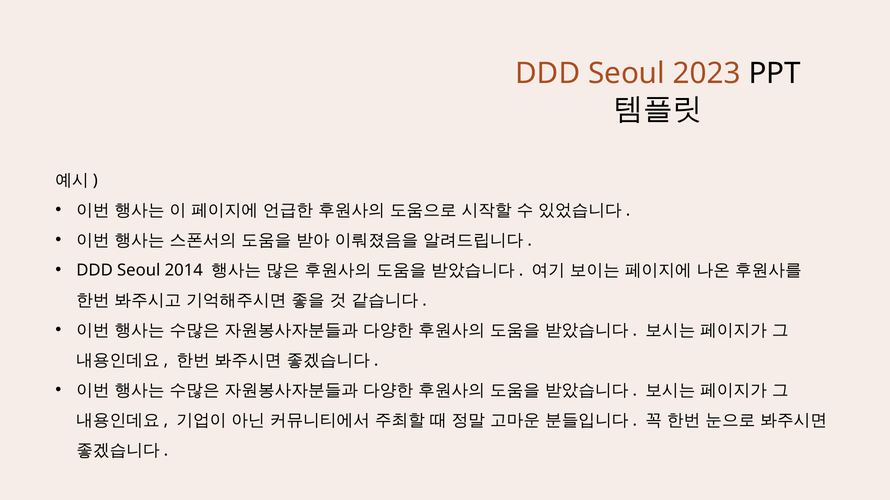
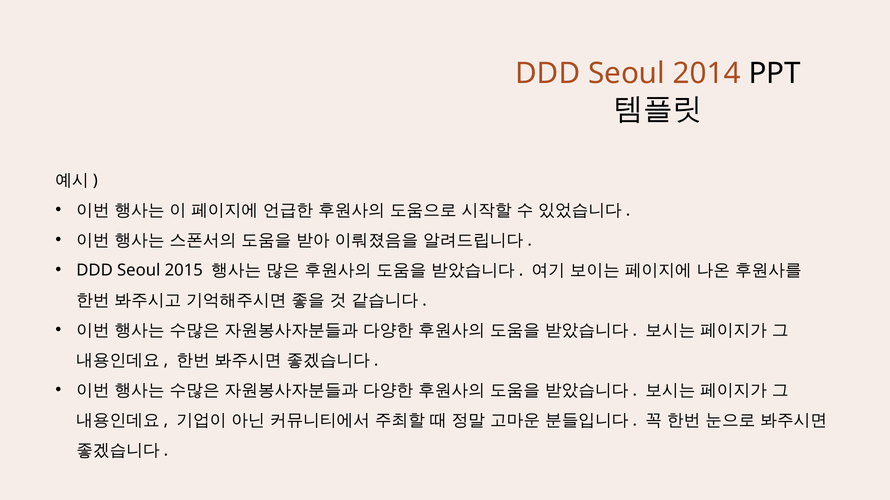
2023: 2023 -> 2014
2014: 2014 -> 2015
